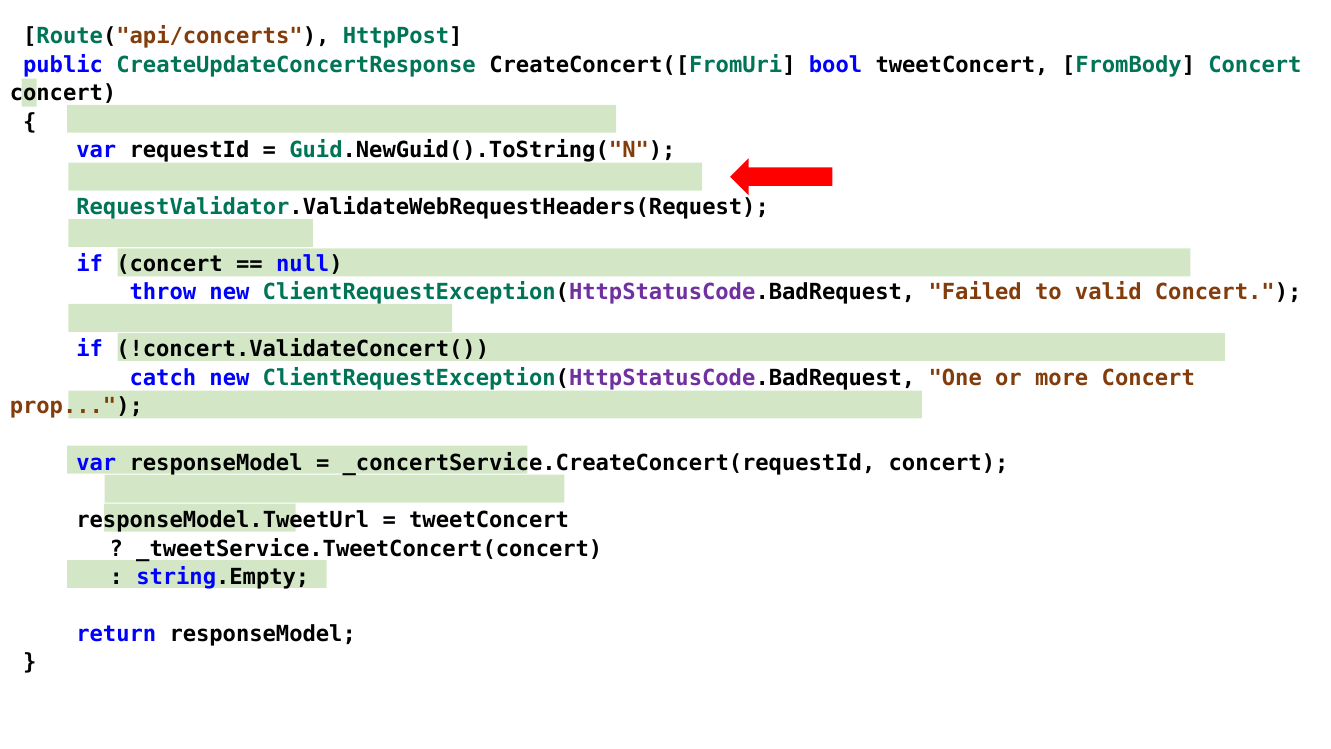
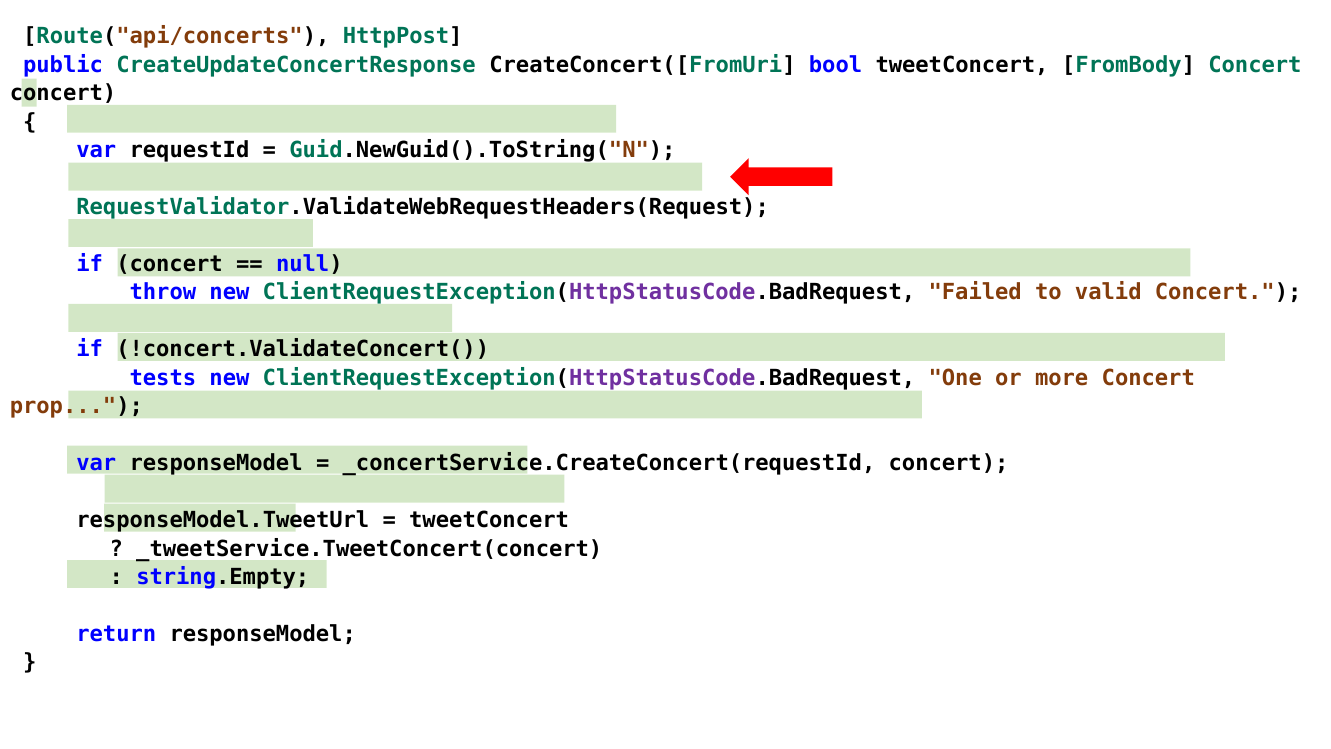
catch: catch -> tests
